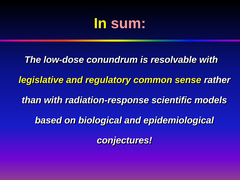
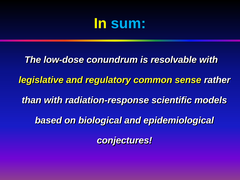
sum colour: pink -> light blue
